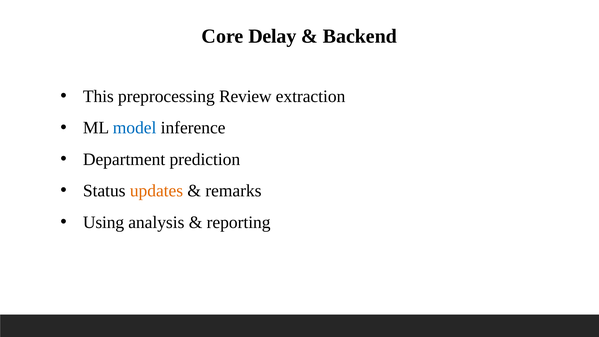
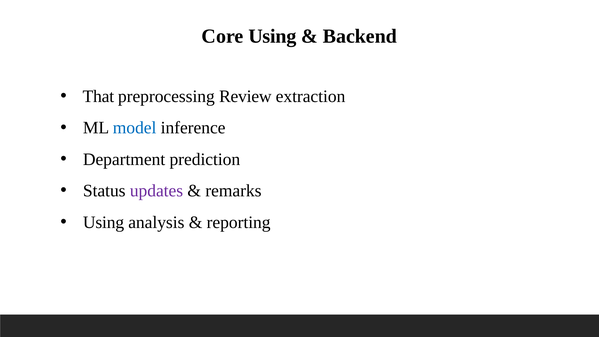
Core Delay: Delay -> Using
This: This -> That
updates colour: orange -> purple
